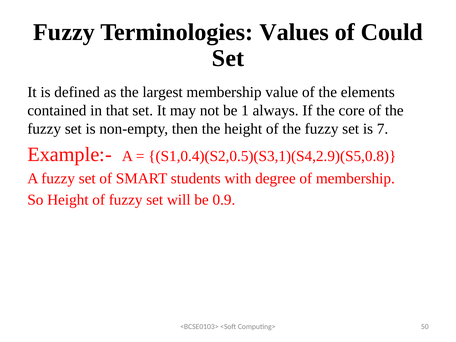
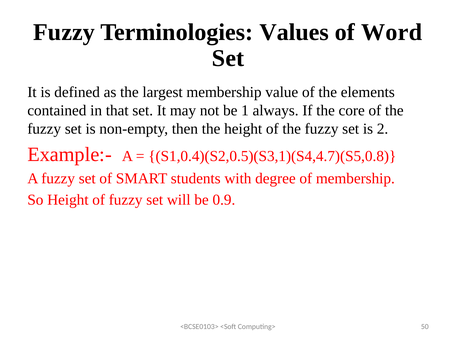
Could: Could -> Word
7: 7 -> 2
S1,0.4)(S2,0.5)(S3,1)(S4,2.9)(S5,0.8: S1,0.4)(S2,0.5)(S3,1)(S4,2.9)(S5,0.8 -> S1,0.4)(S2,0.5)(S3,1)(S4,4.7)(S5,0.8
